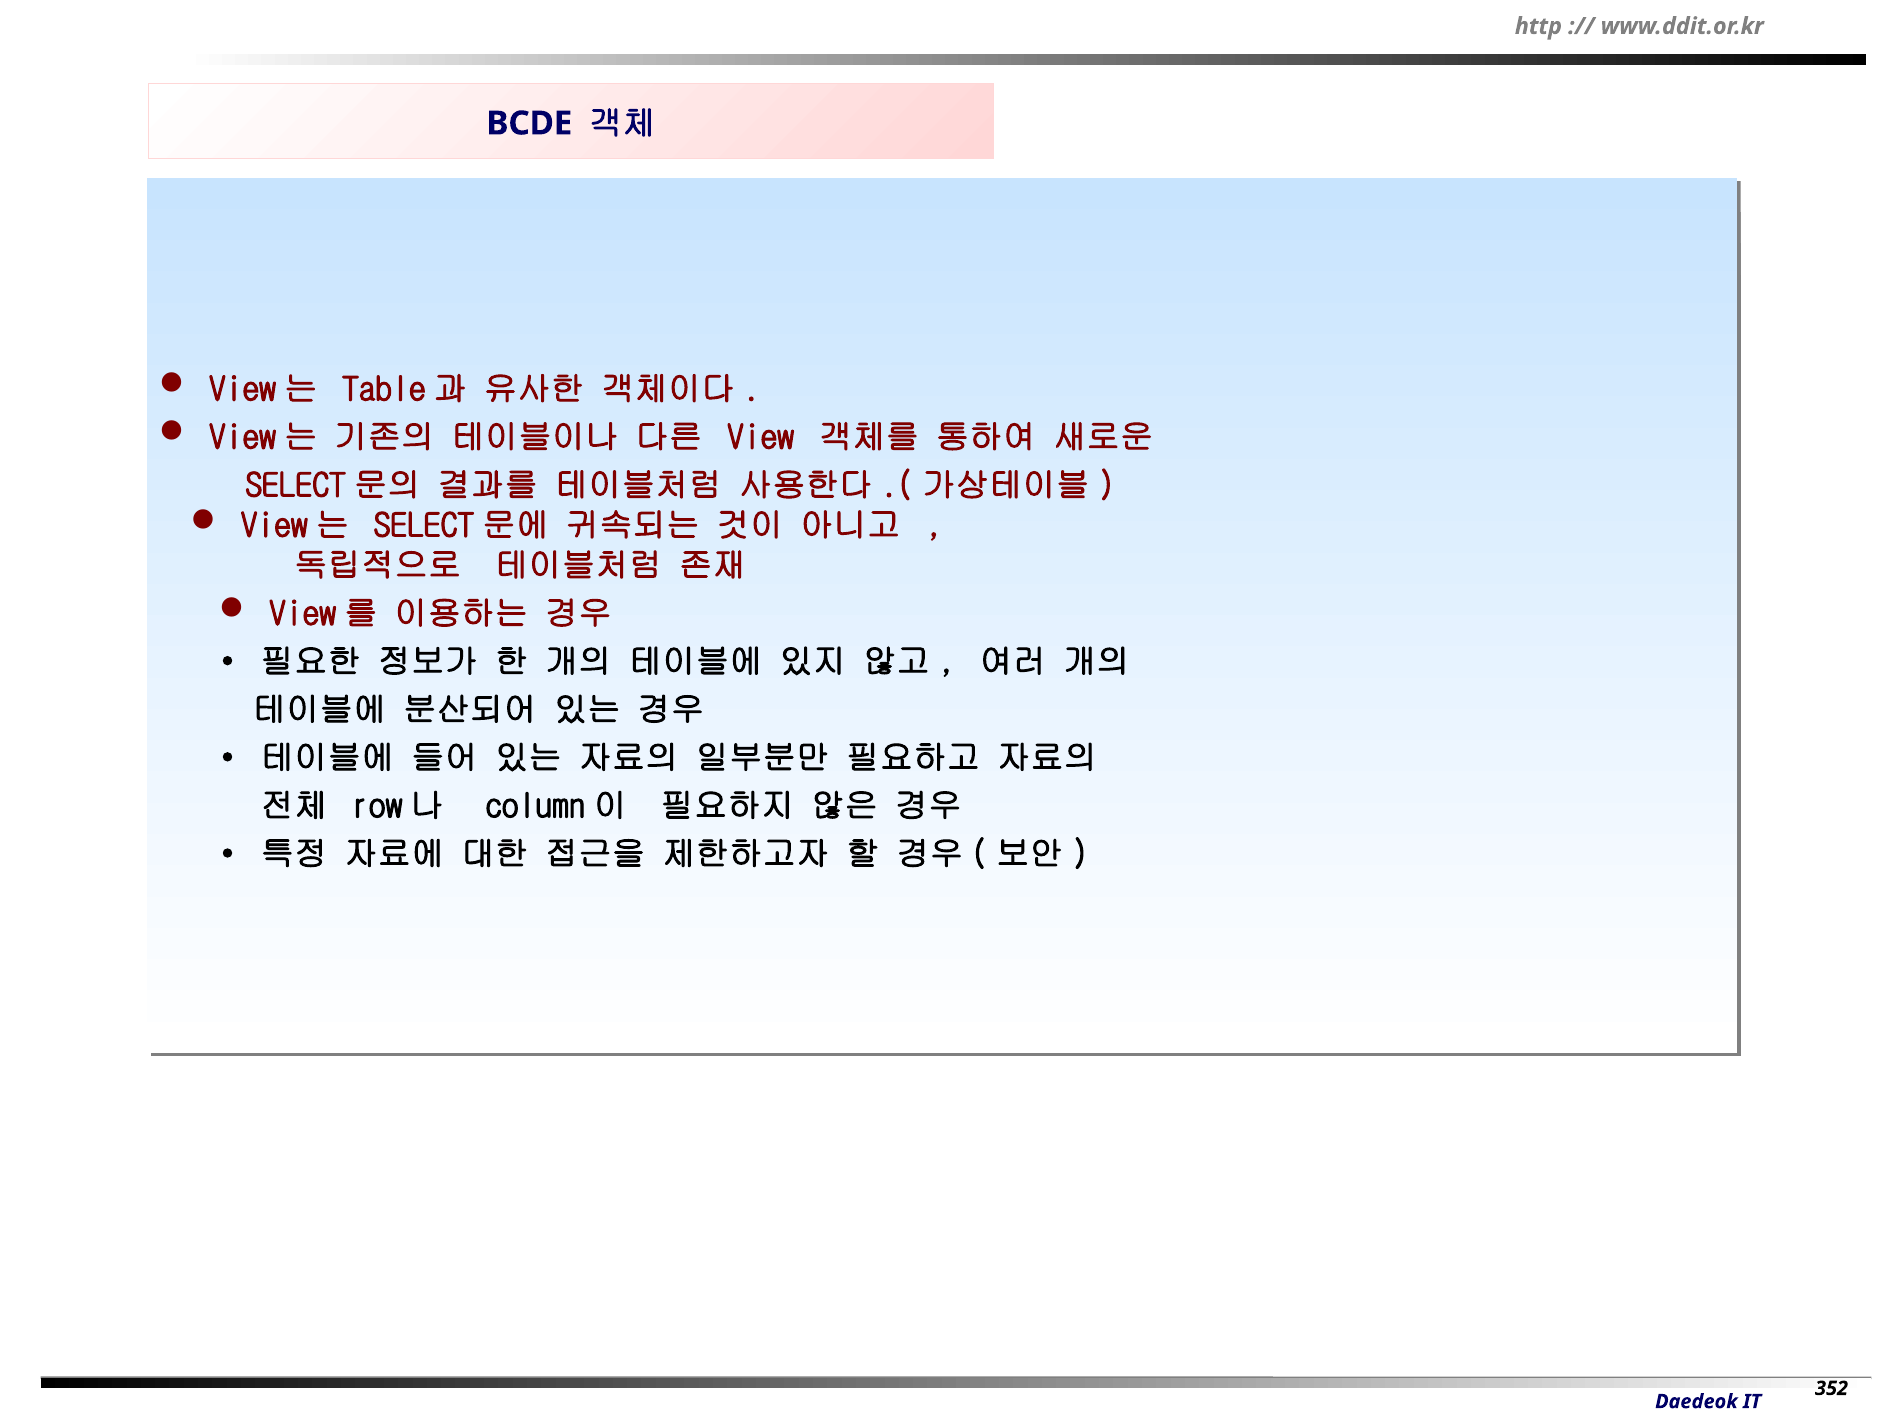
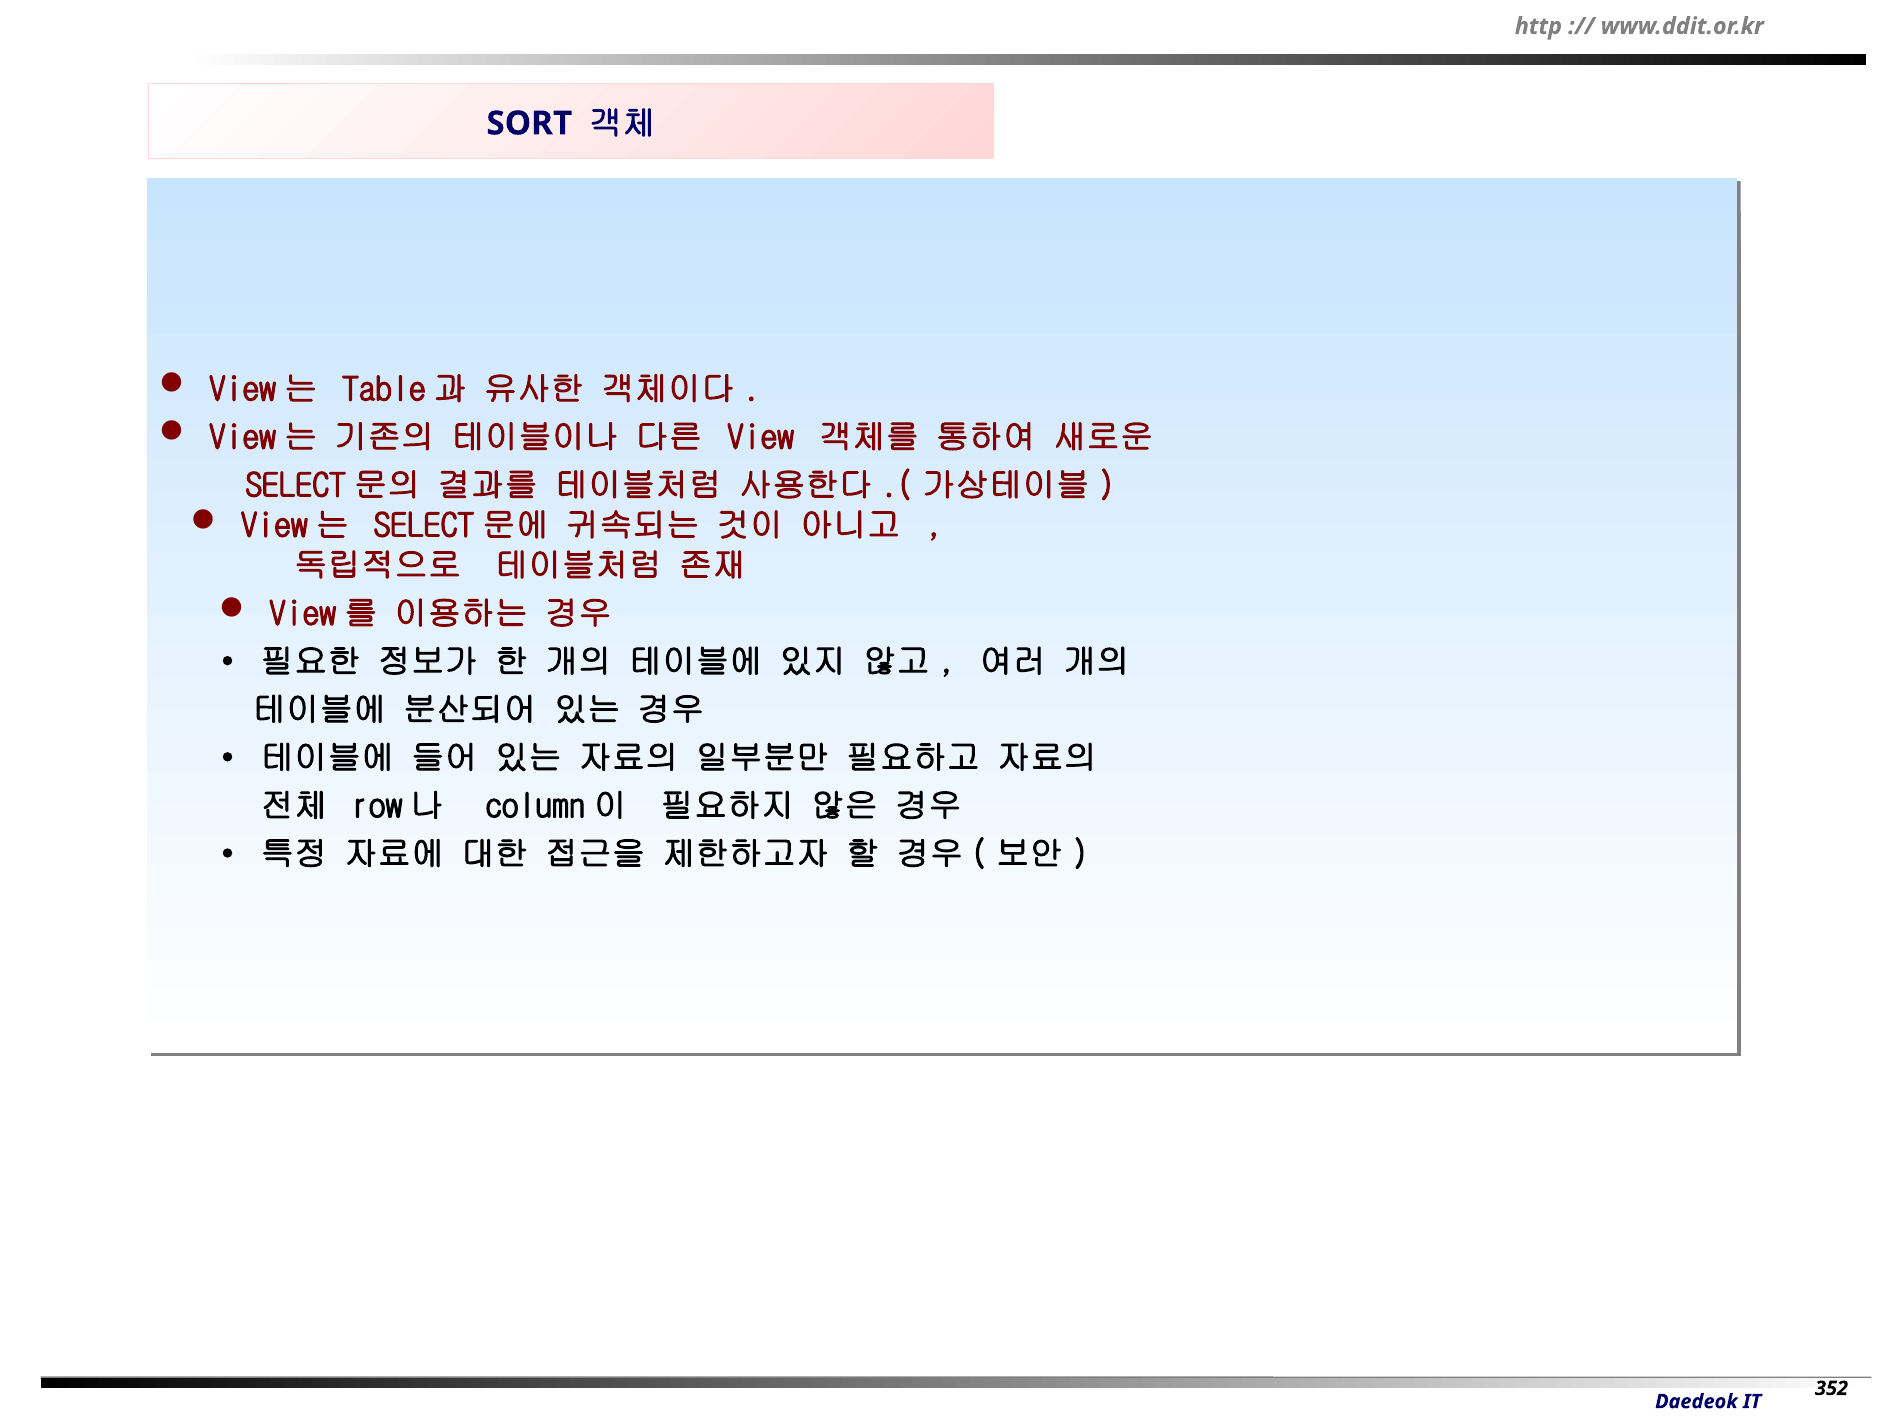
BCDE: BCDE -> SORT
